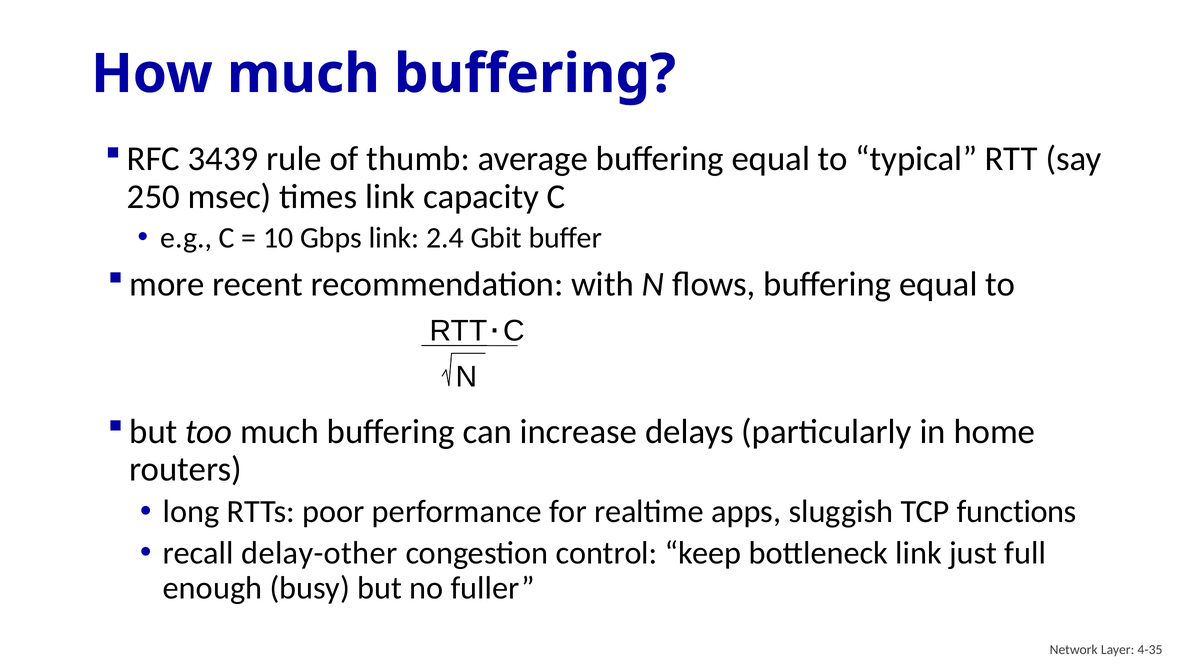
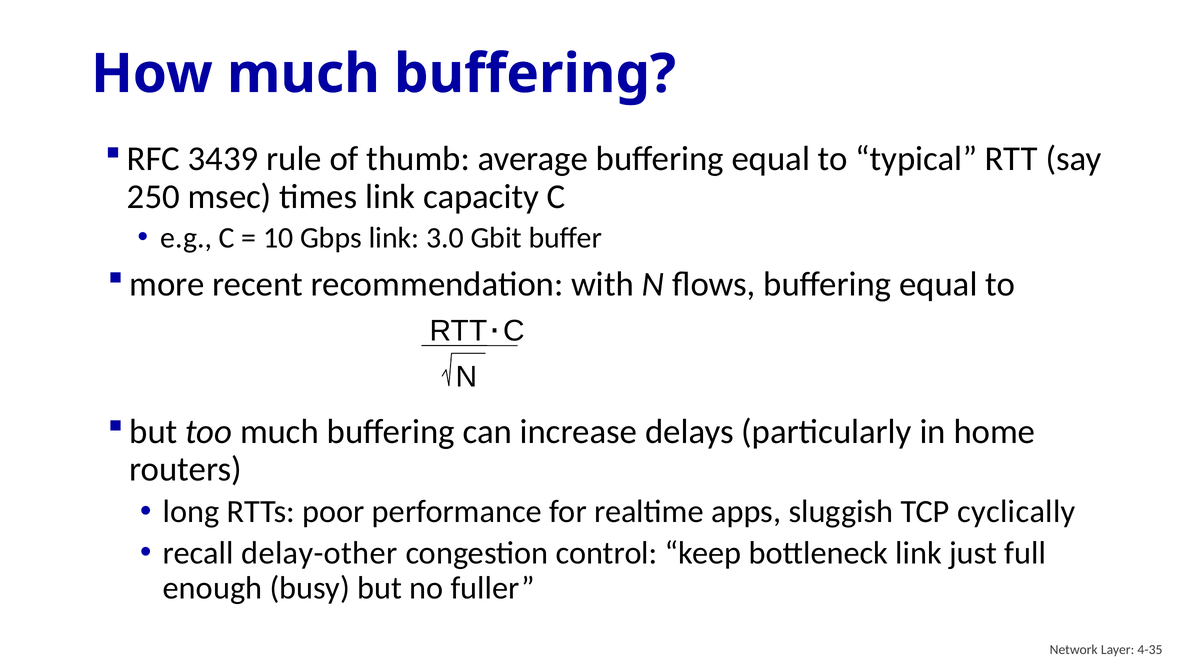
2.4: 2.4 -> 3.0
functions: functions -> cyclically
